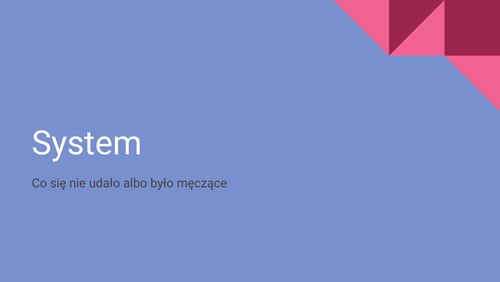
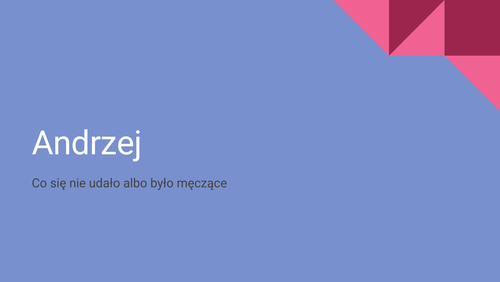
System: System -> Andrzej
